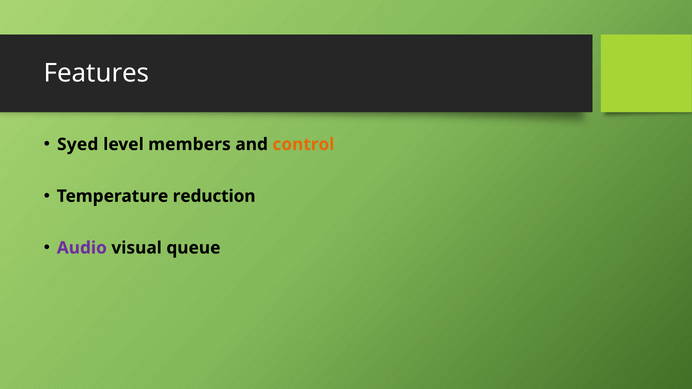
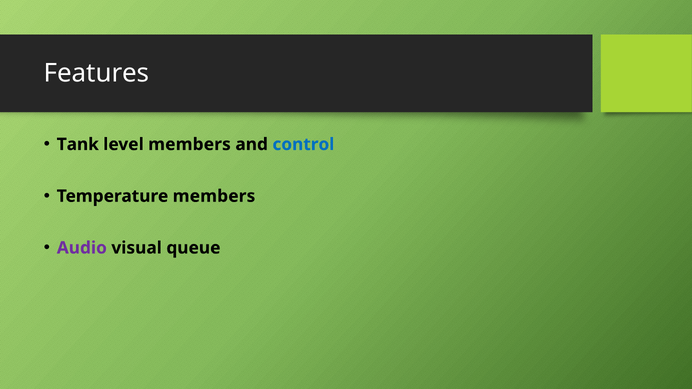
Syed: Syed -> Tank
control colour: orange -> blue
Temperature reduction: reduction -> members
